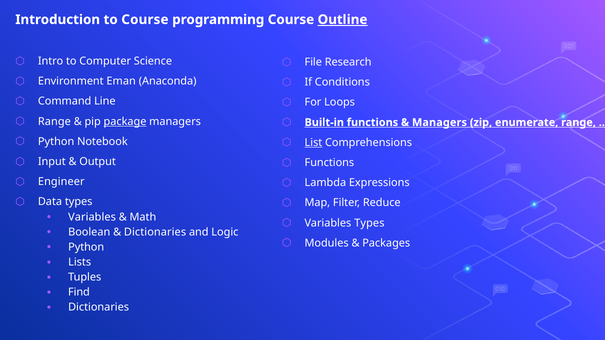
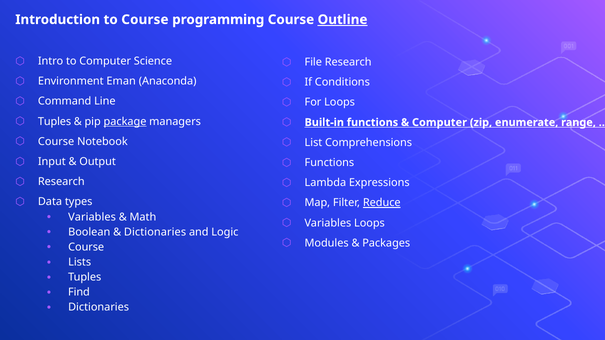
Range at (54, 122): Range -> Tuples
Managers at (439, 123): Managers -> Computer
Python at (56, 142): Python -> Course
List underline: present -> none
Engineer at (61, 182): Engineer -> Research
Reduce underline: none -> present
Variables Types: Types -> Loops
Python at (86, 247): Python -> Course
